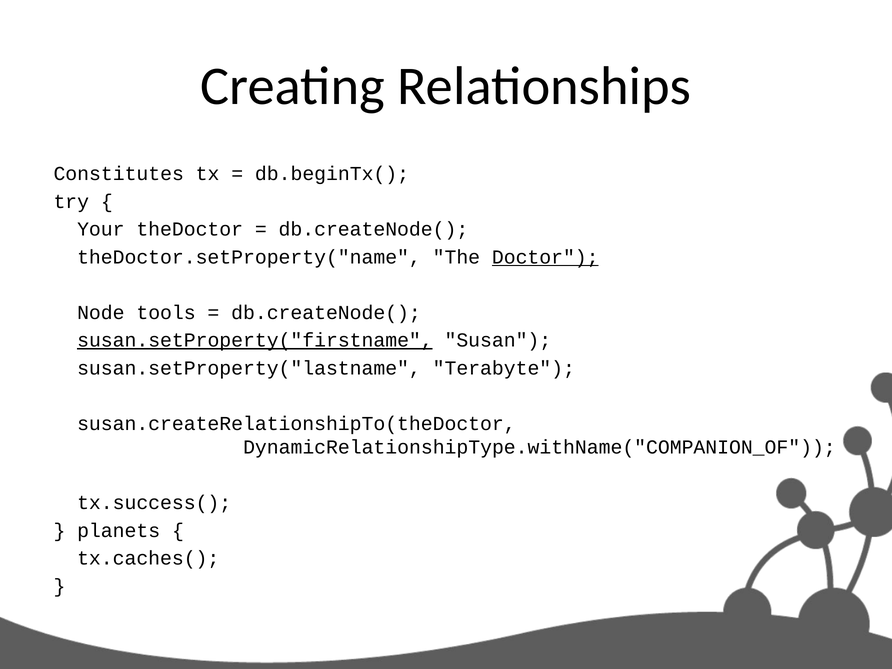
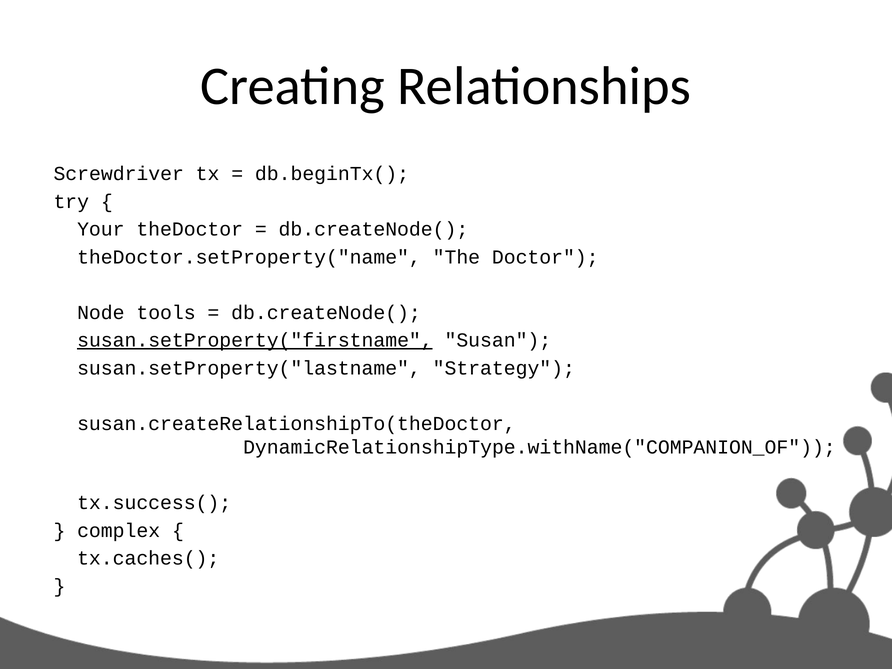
Constitutes: Constitutes -> Screwdriver
Doctor underline: present -> none
Terabyte: Terabyte -> Strategy
planets: planets -> complex
